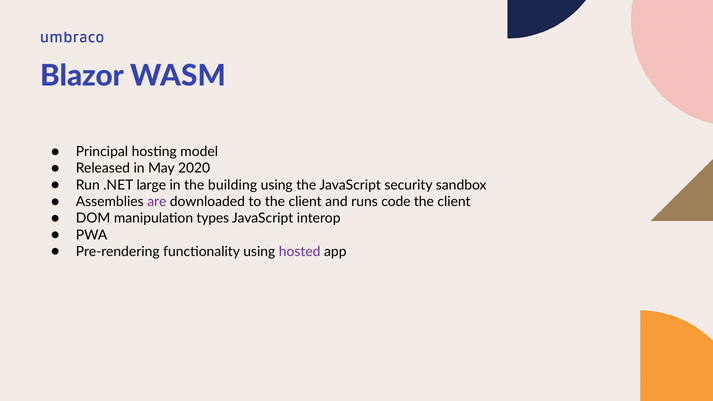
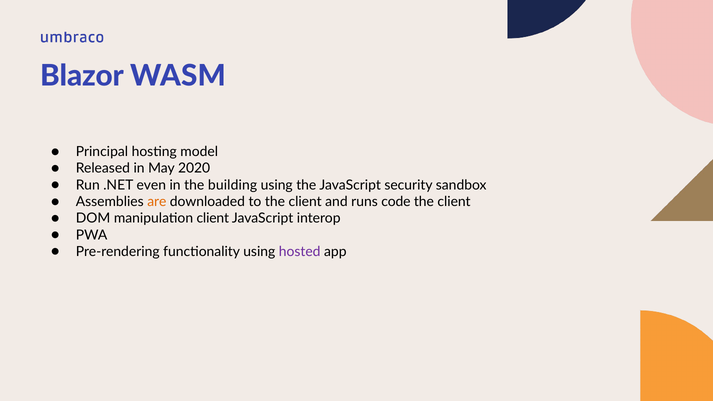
large: large -> even
are colour: purple -> orange
manipulation types: types -> client
